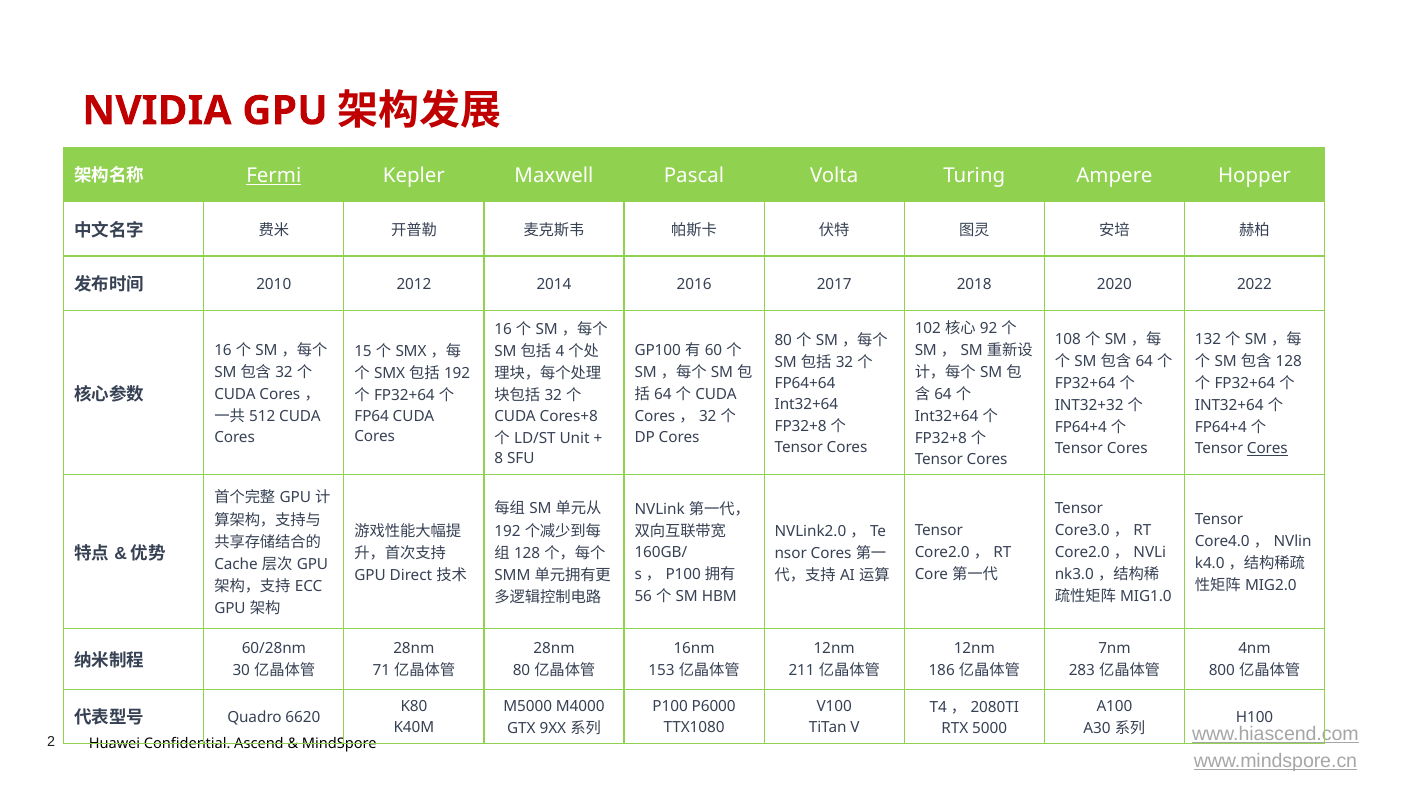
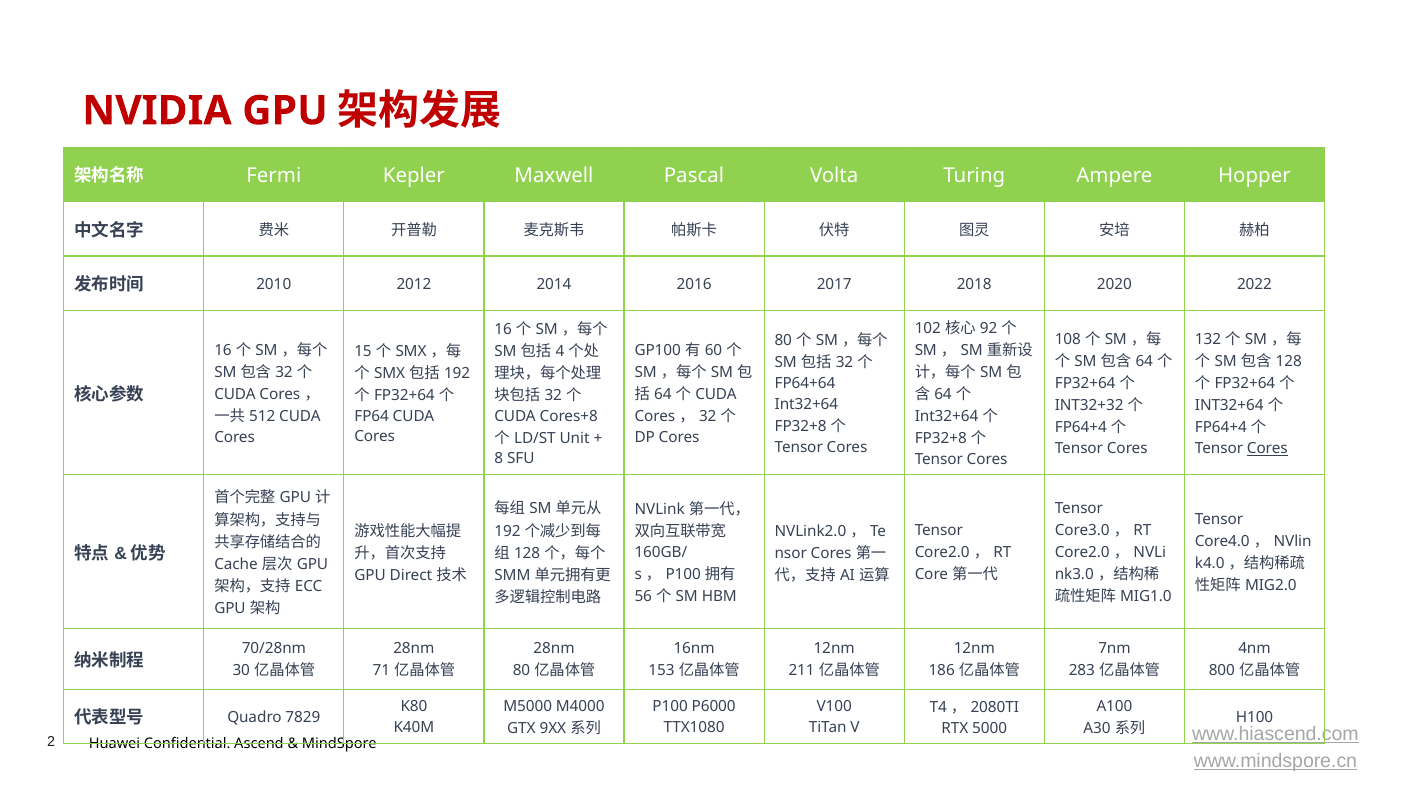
Fermi underline: present -> none
60/28nm: 60/28nm -> 70/28nm
6620: 6620 -> 7829
